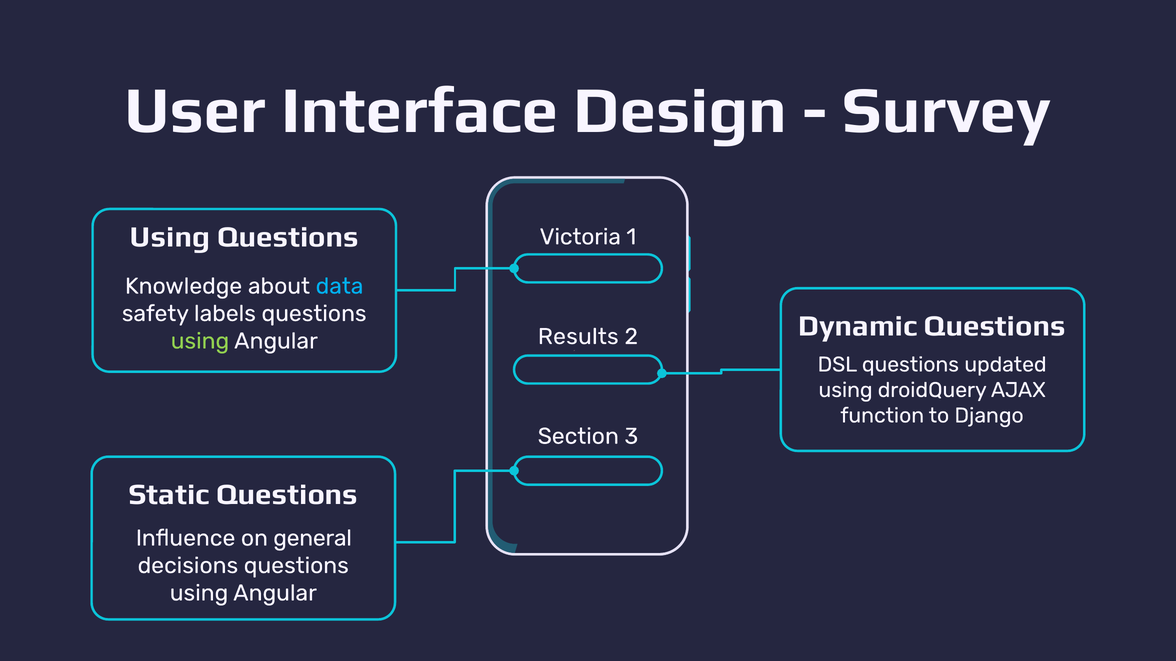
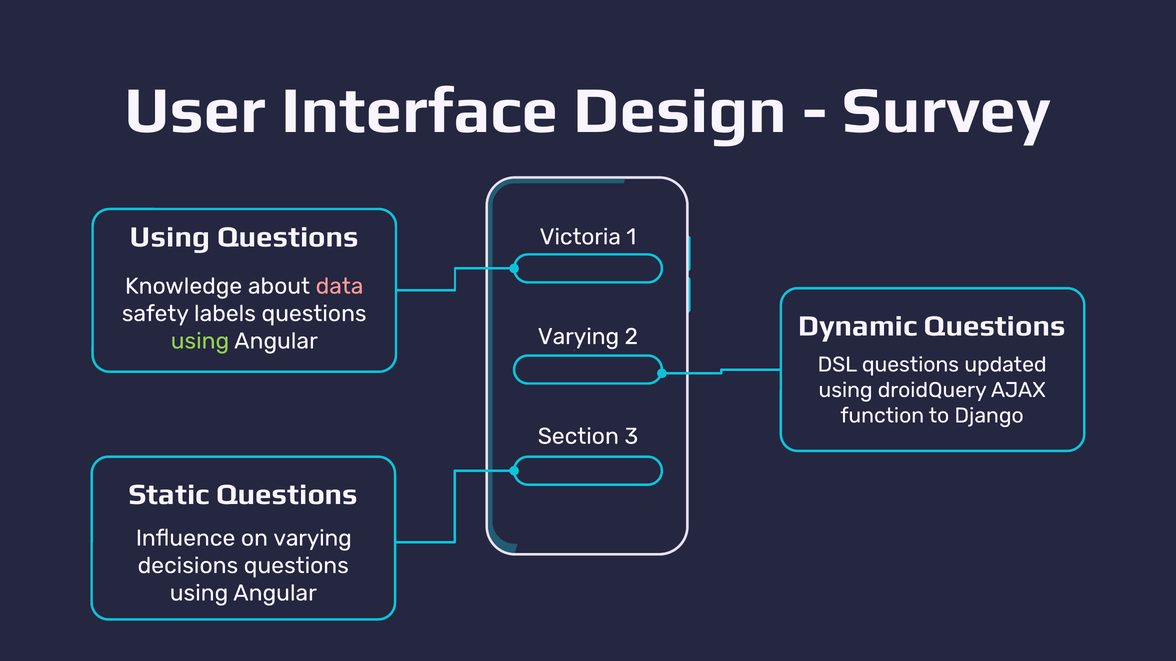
data colour: light blue -> pink
Results at (578, 337): Results -> Varying
on general: general -> varying
